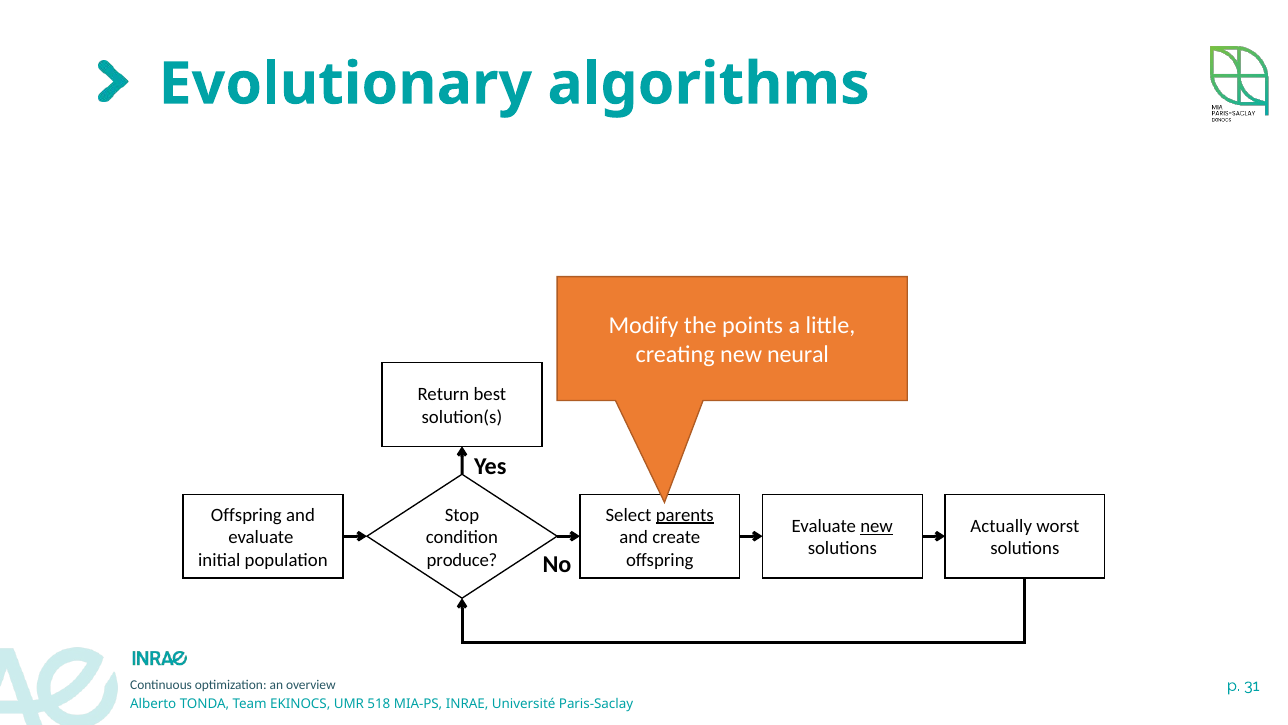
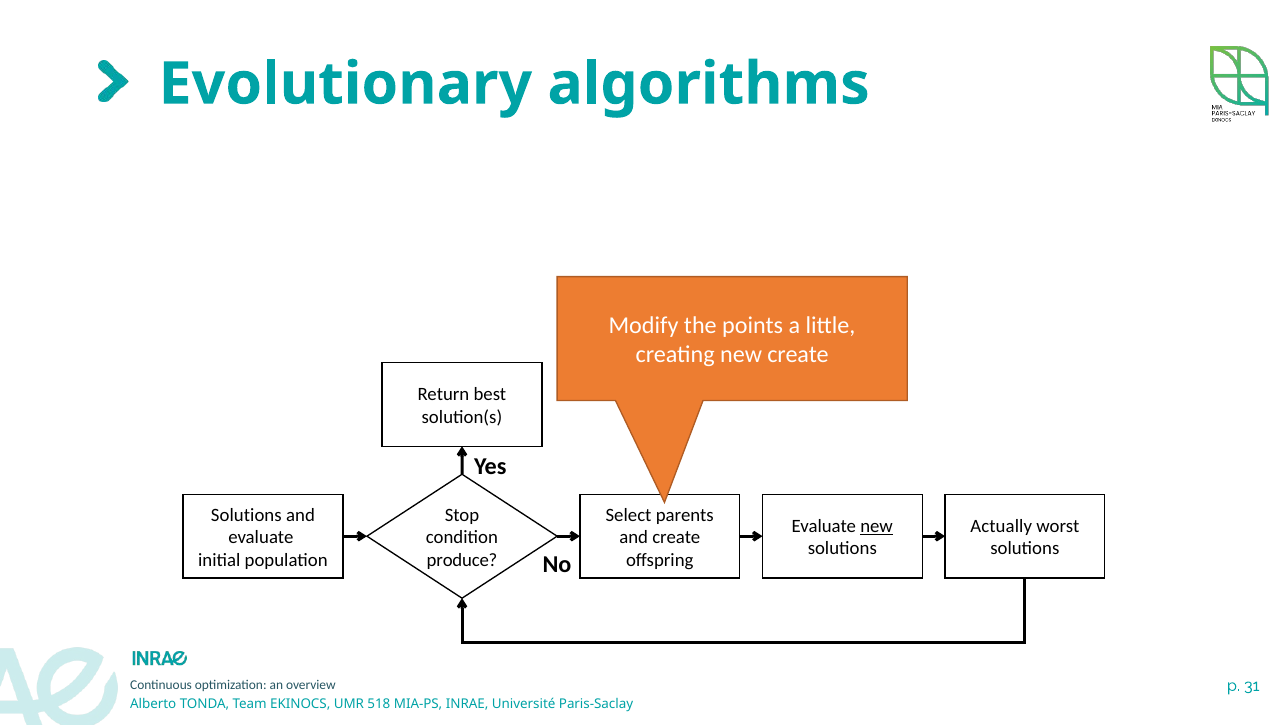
new neural: neural -> create
Offspring at (246, 515): Offspring -> Solutions
parents underline: present -> none
